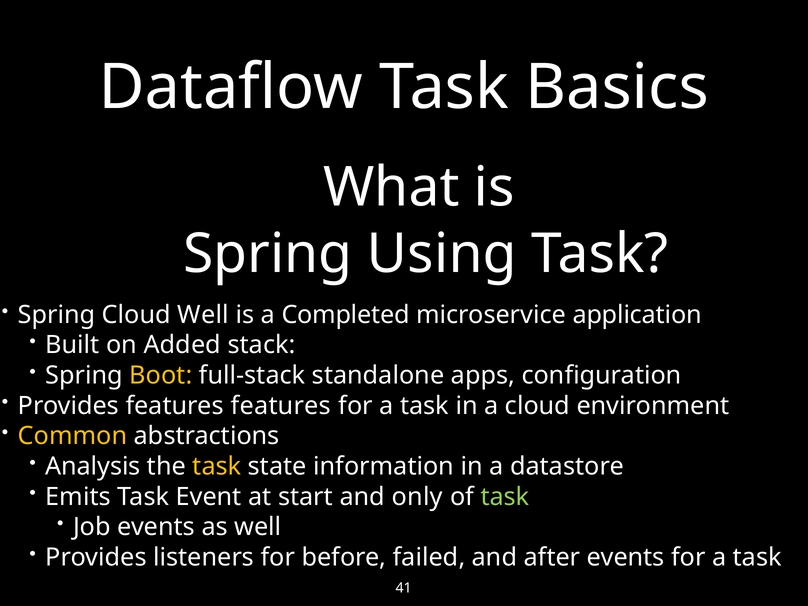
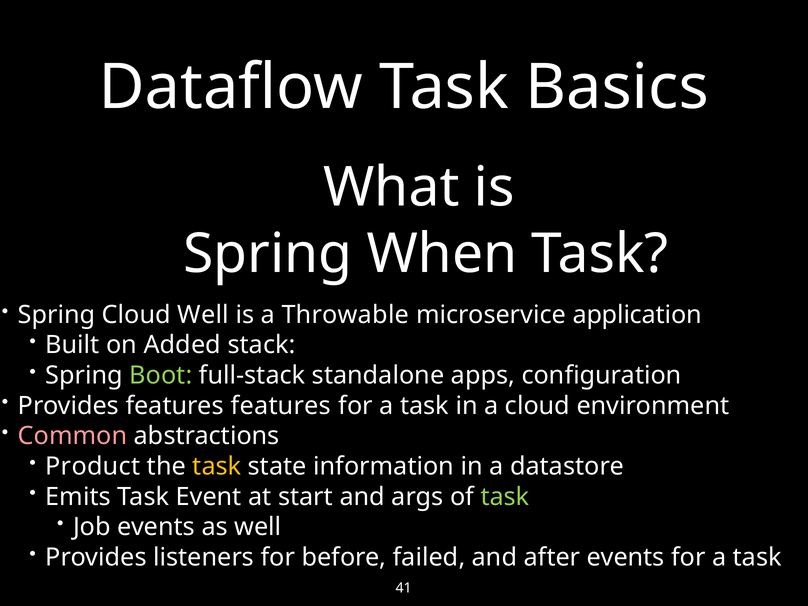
Using: Using -> When
Completed: Completed -> Throwable
Boot colour: yellow -> light green
Common colour: yellow -> pink
Analysis: Analysis -> Product
only: only -> args
